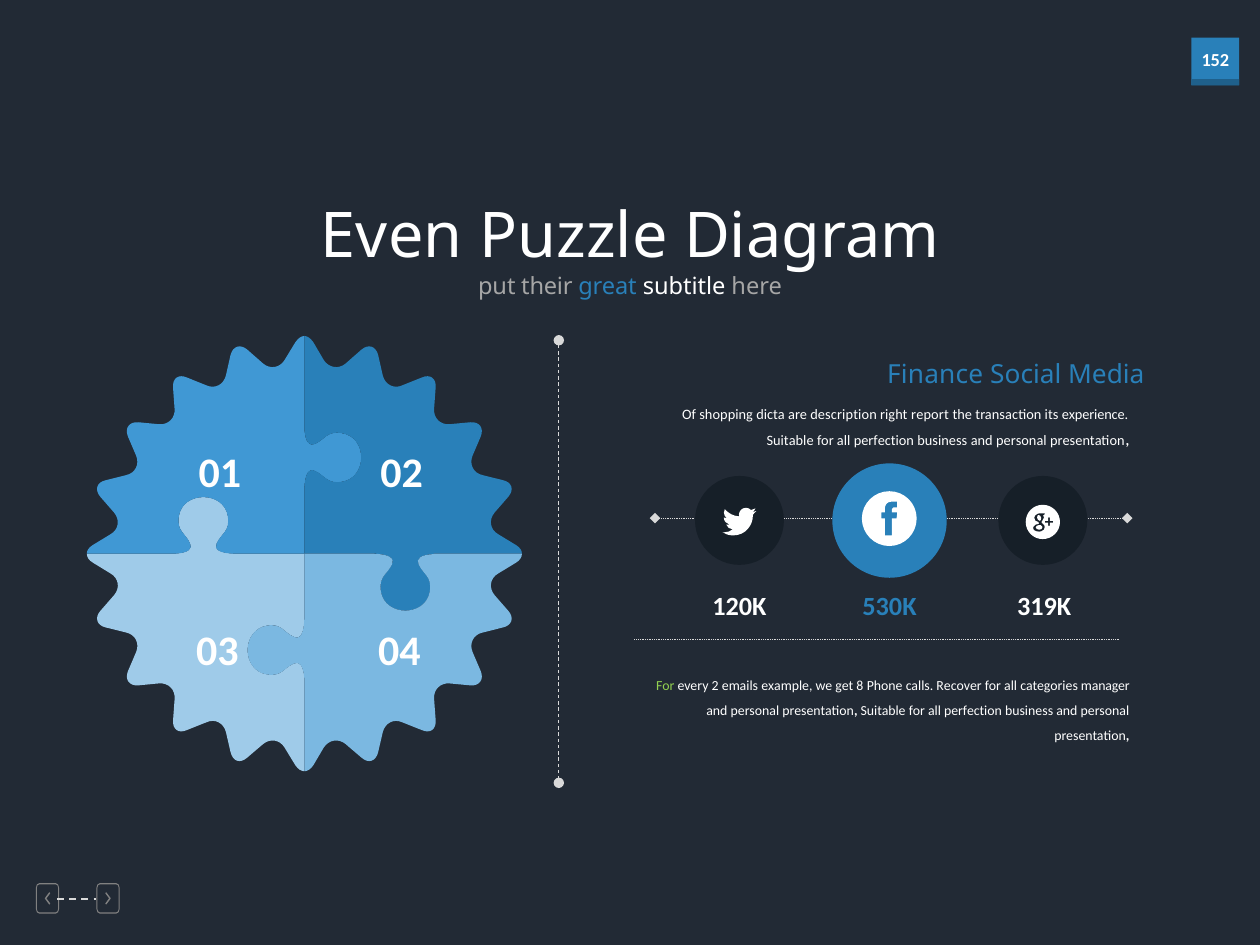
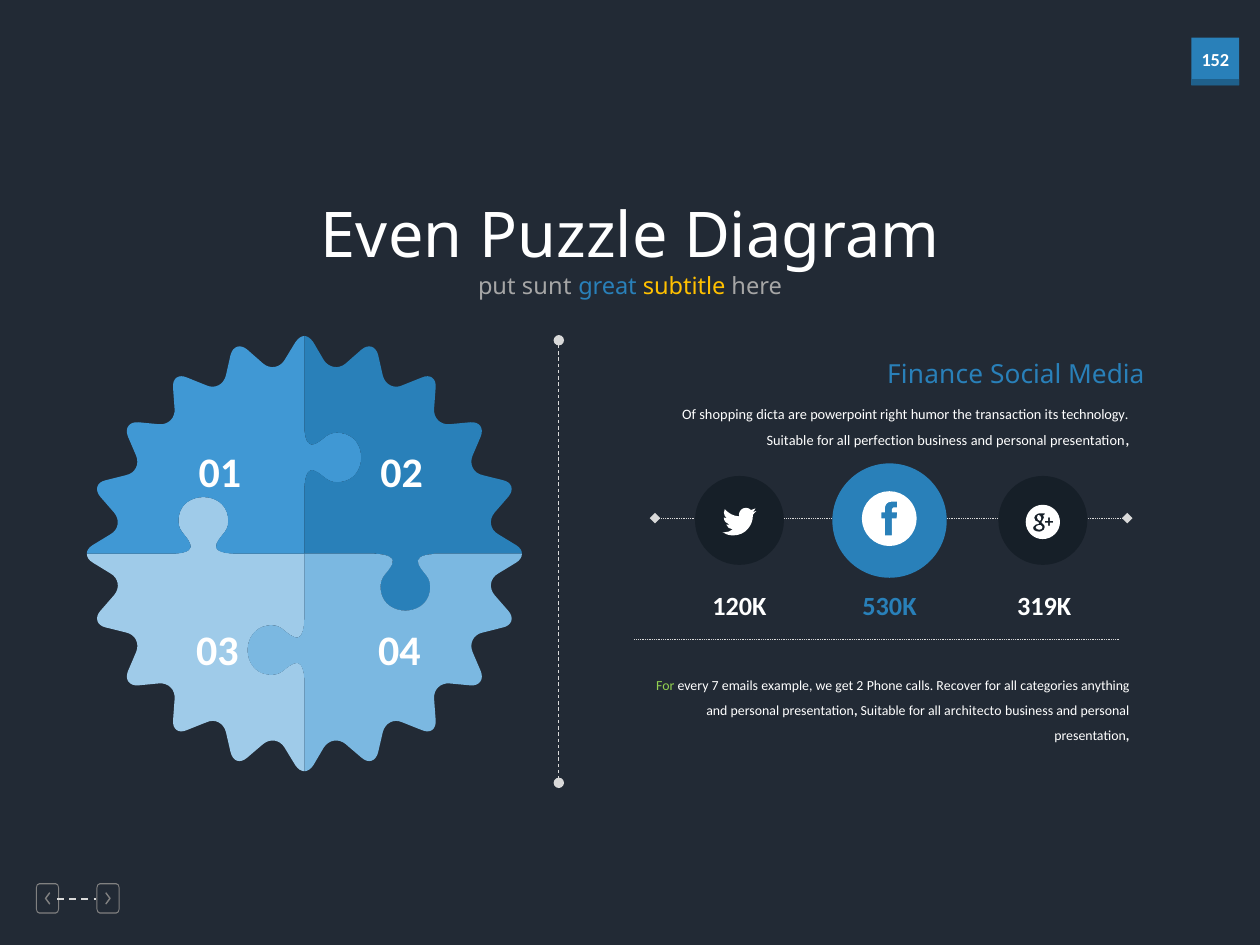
their: their -> sunt
subtitle colour: white -> yellow
description: description -> powerpoint
report: report -> humor
experience: experience -> technology
2: 2 -> 7
8: 8 -> 2
manager: manager -> anything
perfection at (973, 711): perfection -> architecto
